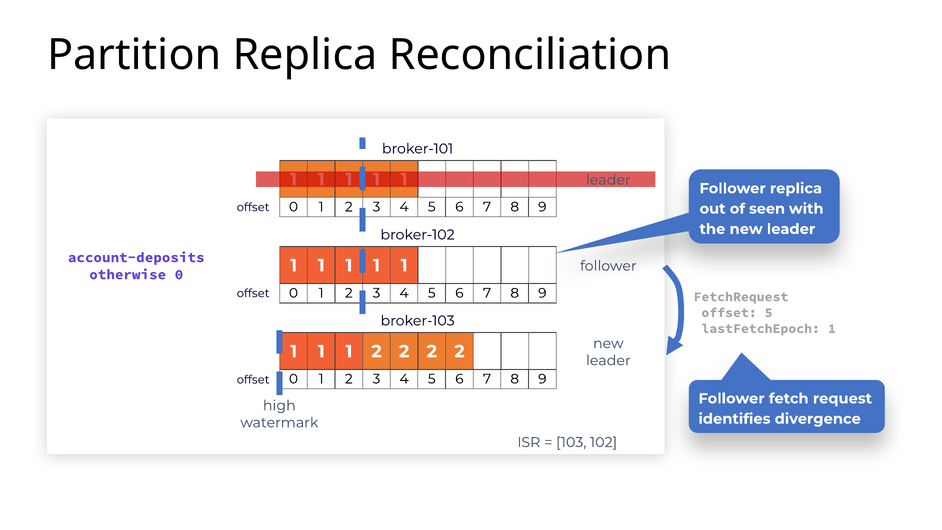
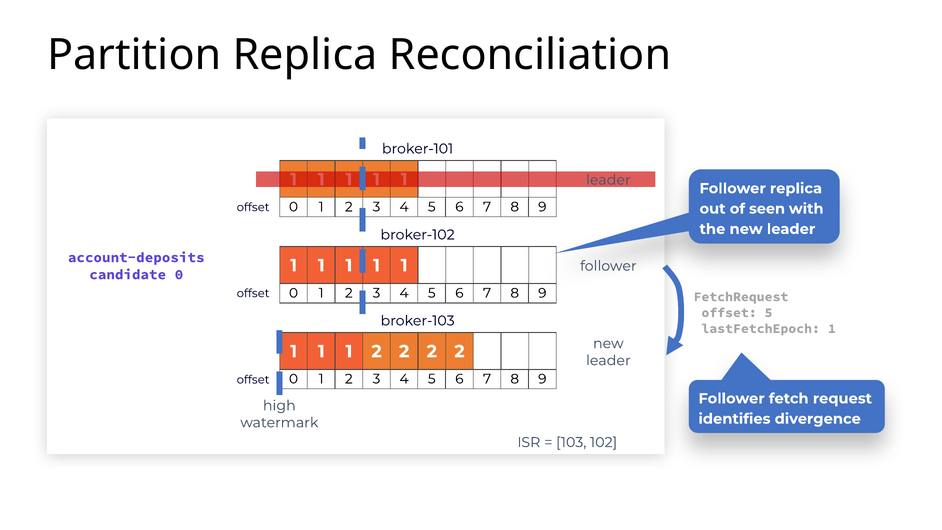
otherwise: otherwise -> candidate
